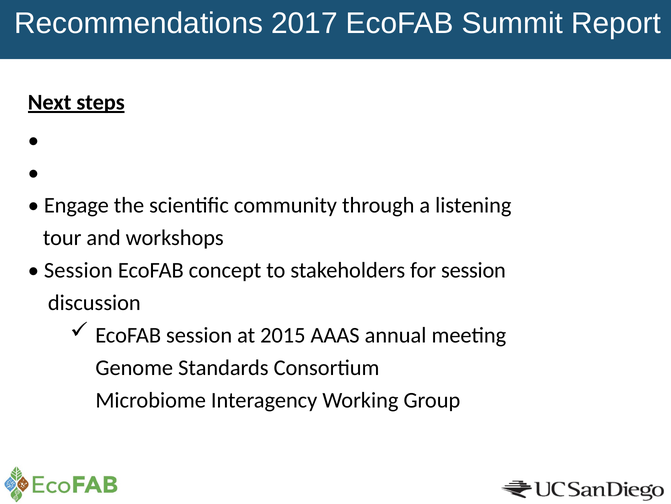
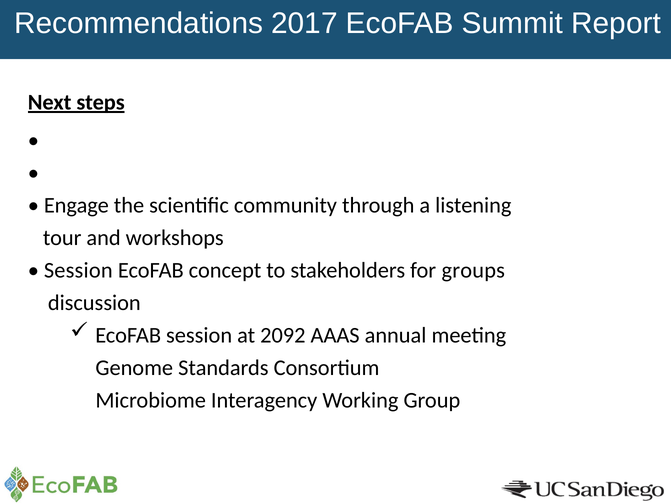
for session: session -> groups
2015: 2015 -> 2092
